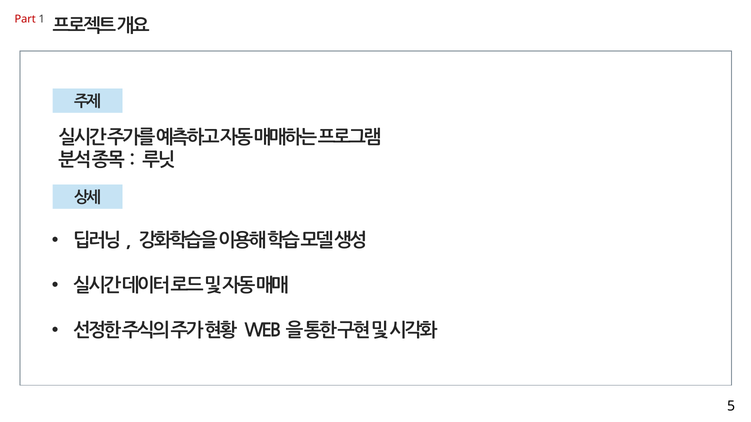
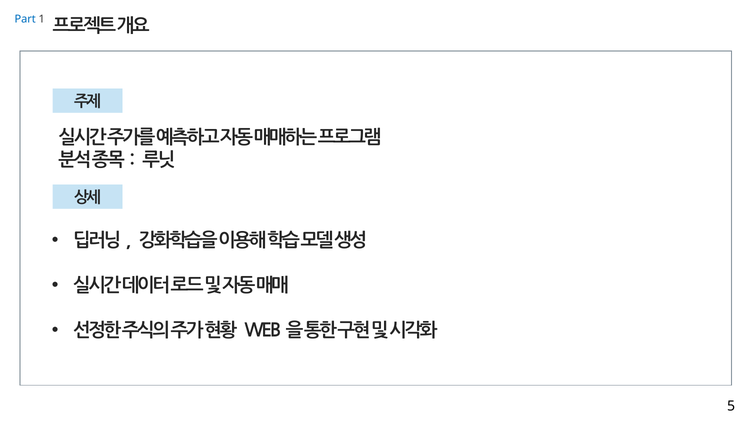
Part colour: red -> blue
